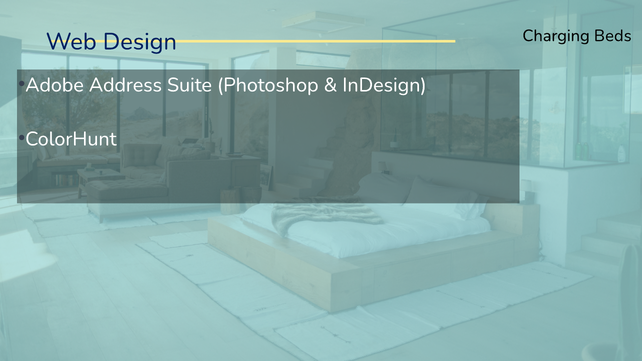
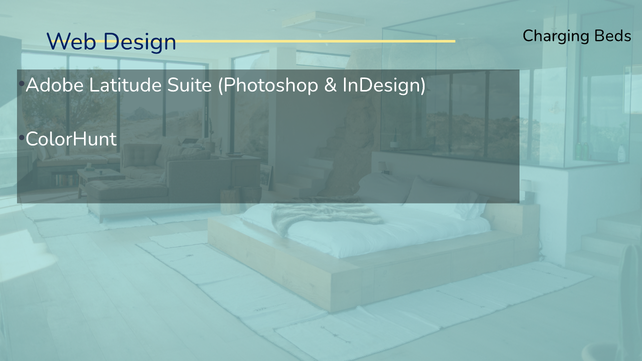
Address: Address -> Latitude
